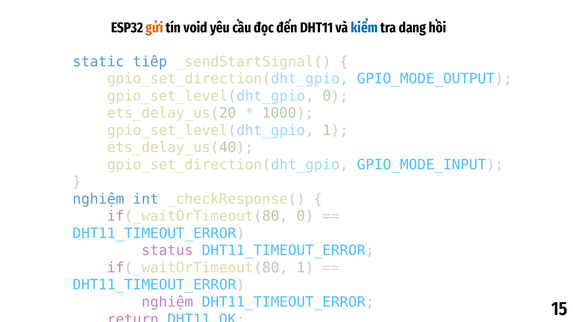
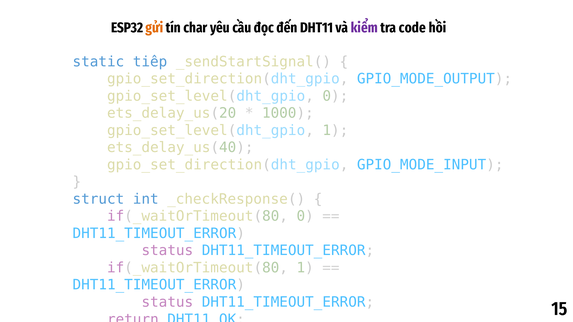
void: void -> char
kiểm colour: blue -> purple
dang: dang -> code
nghiệm at (98, 199): nghiệm -> struct
nghiệm at (167, 302): nghiệm -> status
